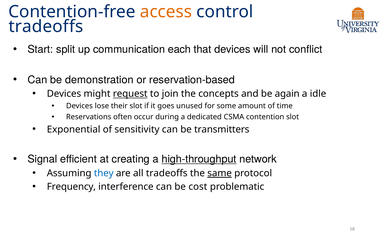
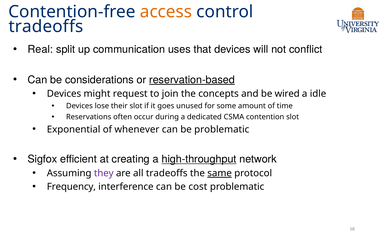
Start: Start -> Real
each: each -> uses
demonstration: demonstration -> considerations
reservation-based underline: none -> present
request underline: present -> none
again: again -> wired
sensitivity: sensitivity -> whenever
be transmitters: transmitters -> problematic
Signal: Signal -> Sigfox
they colour: blue -> purple
